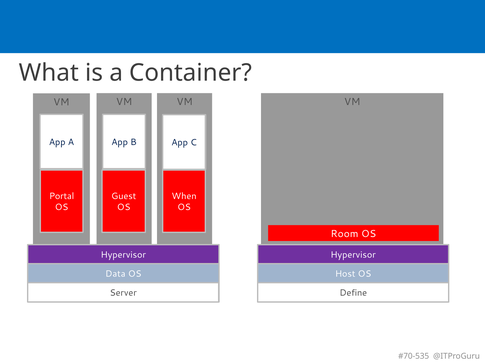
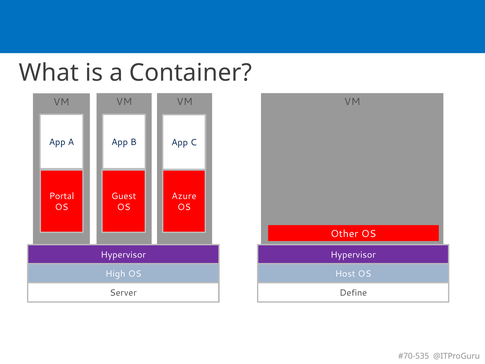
When: When -> Azure
Room: Room -> Other
Data: Data -> High
